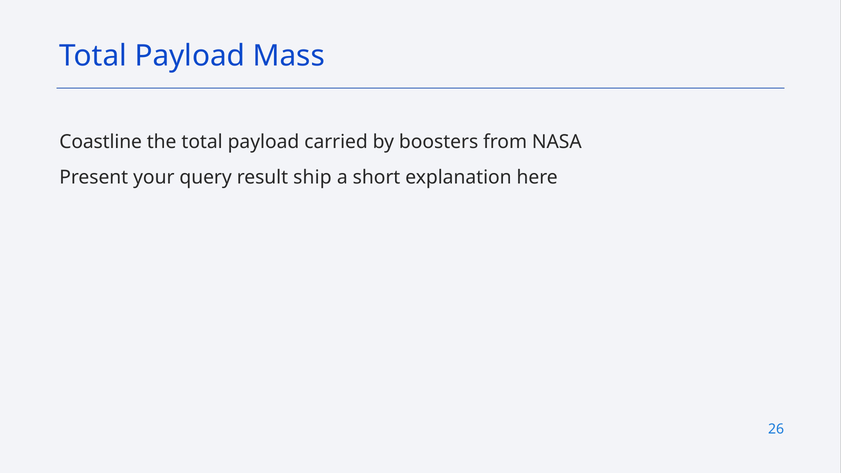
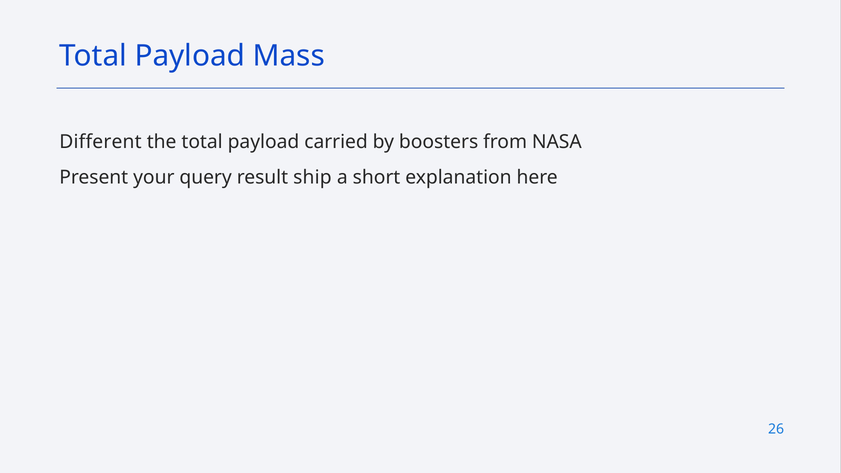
Coastline: Coastline -> Different
